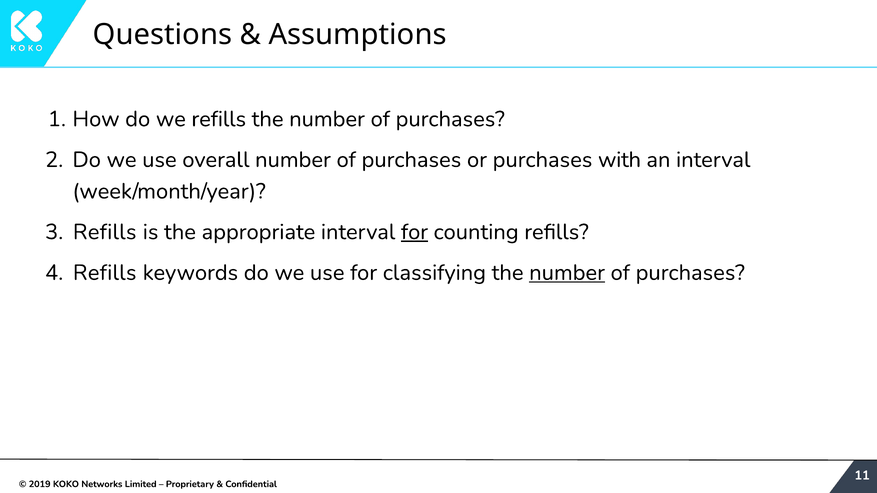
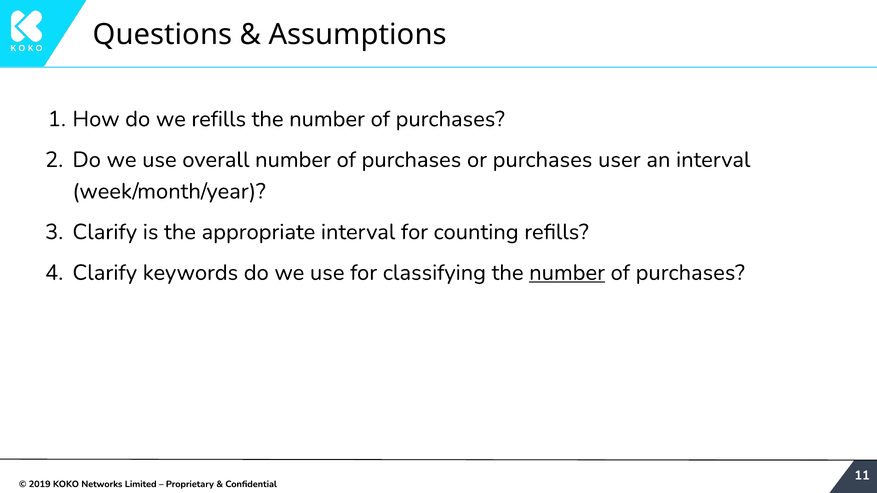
with: with -> user
Refills at (105, 232): Refills -> Clarify
for at (414, 232) underline: present -> none
Refills at (105, 273): Refills -> Clarify
